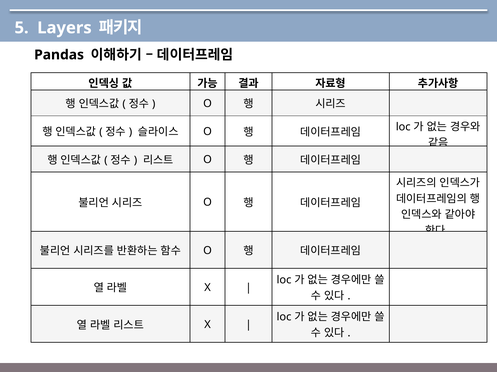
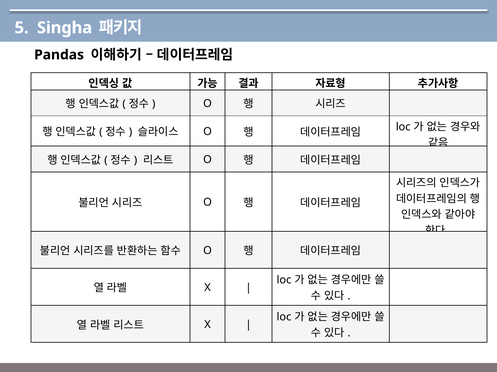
Layers: Layers -> Singha
